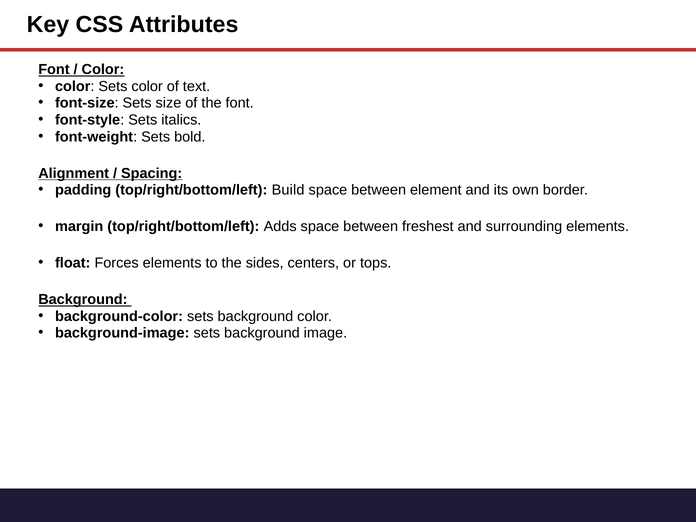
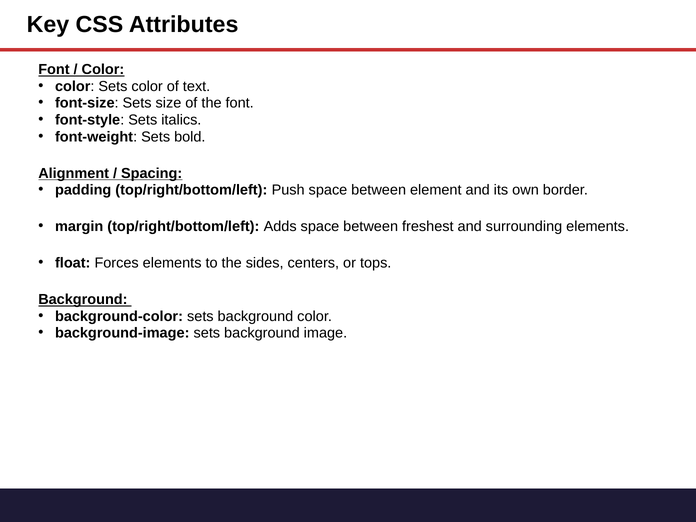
Build: Build -> Push
